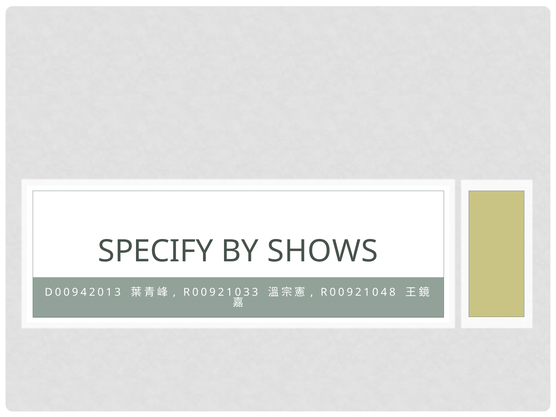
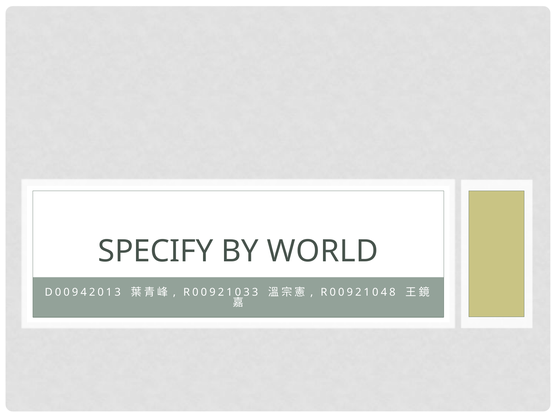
SHOWS: SHOWS -> WORLD
